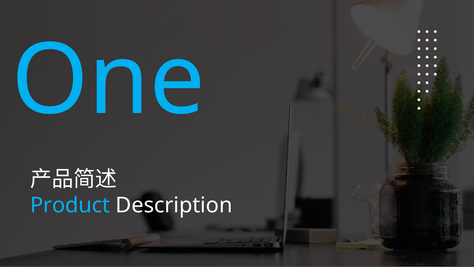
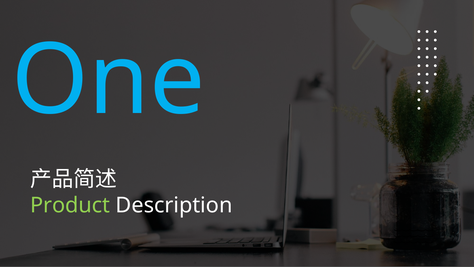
Product colour: light blue -> light green
